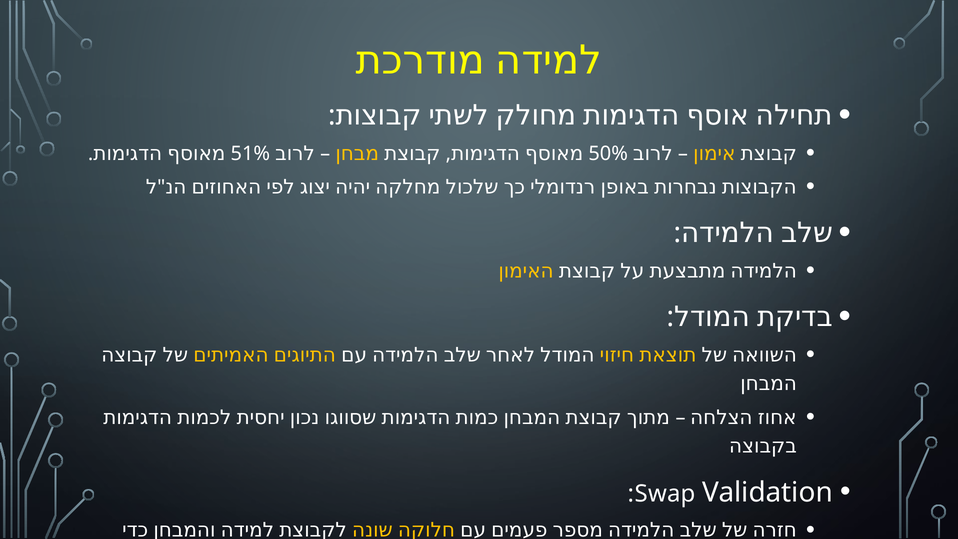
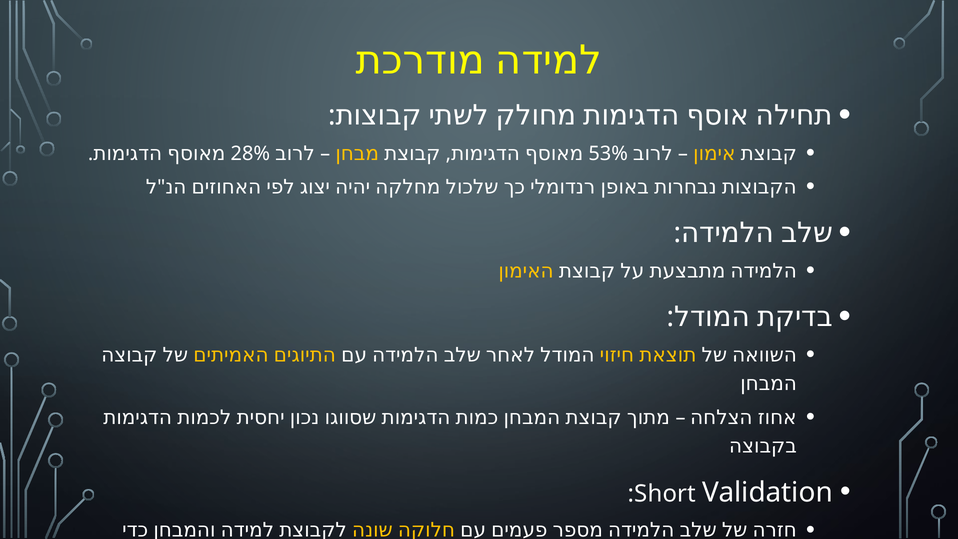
51%: 51% -> 28%
50%: 50% -> 53%
Swap: Swap -> Short
